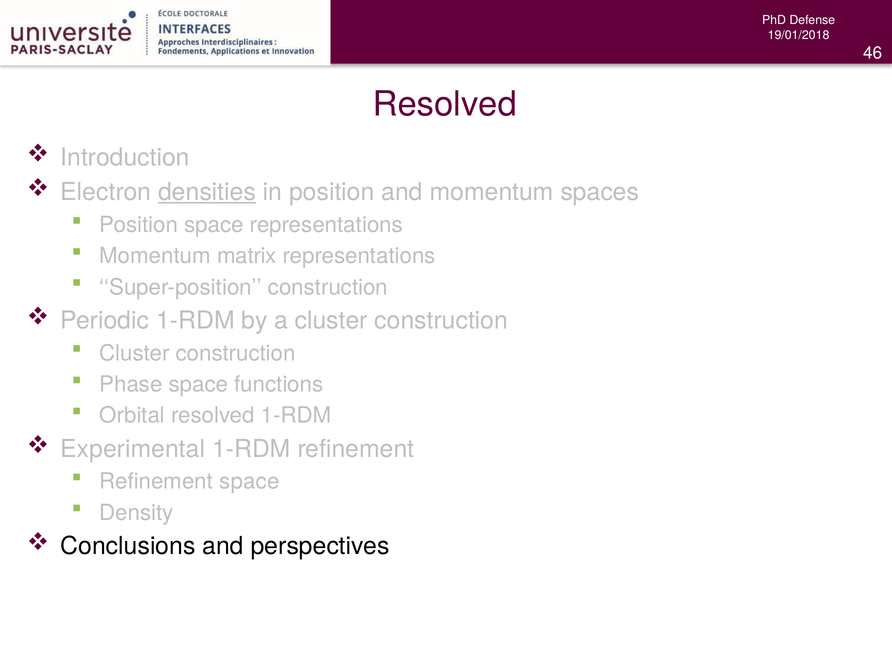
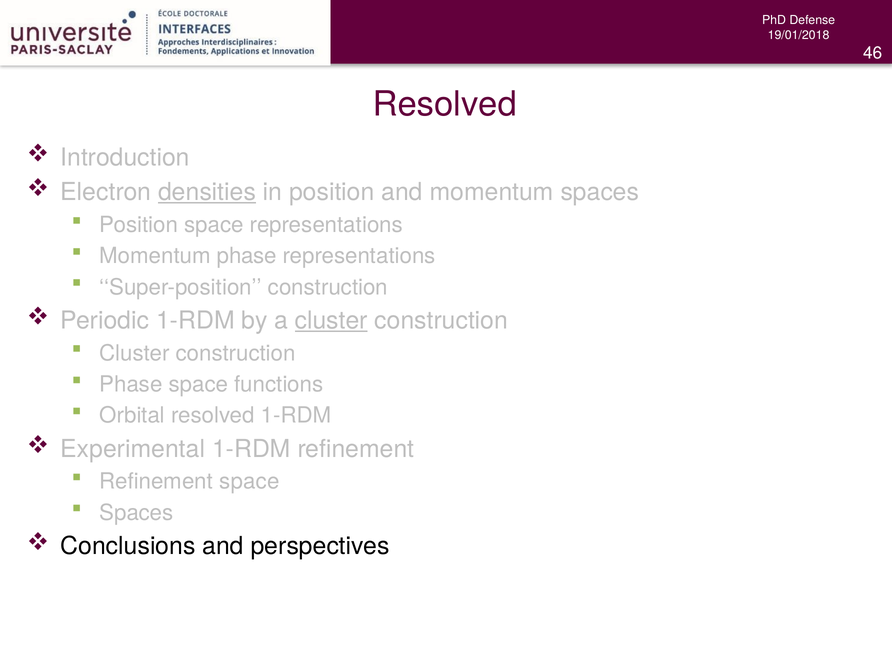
Momentum matrix: matrix -> phase
cluster at (331, 321) underline: none -> present
Density at (136, 513): Density -> Spaces
